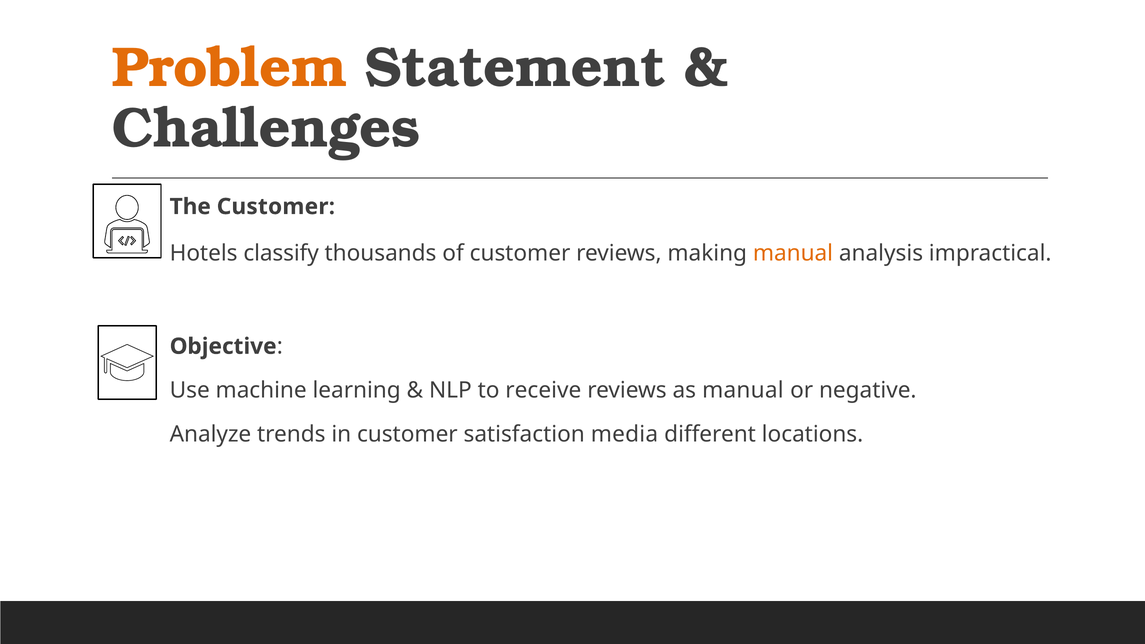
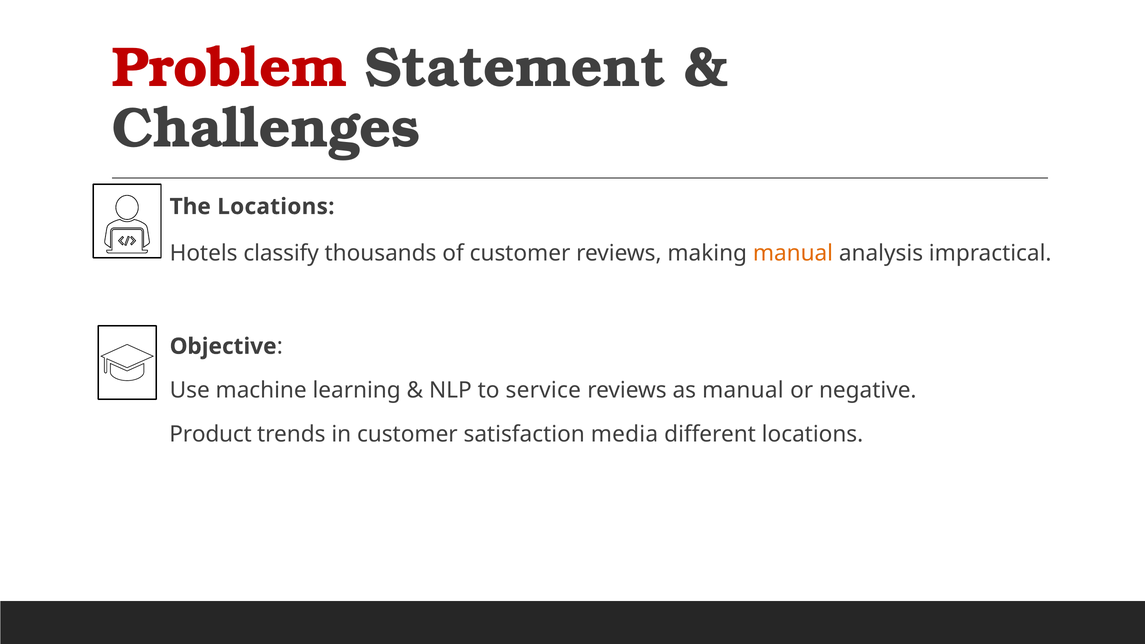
Problem colour: orange -> red
The Customer: Customer -> Locations
receive: receive -> service
Analyze: Analyze -> Product
